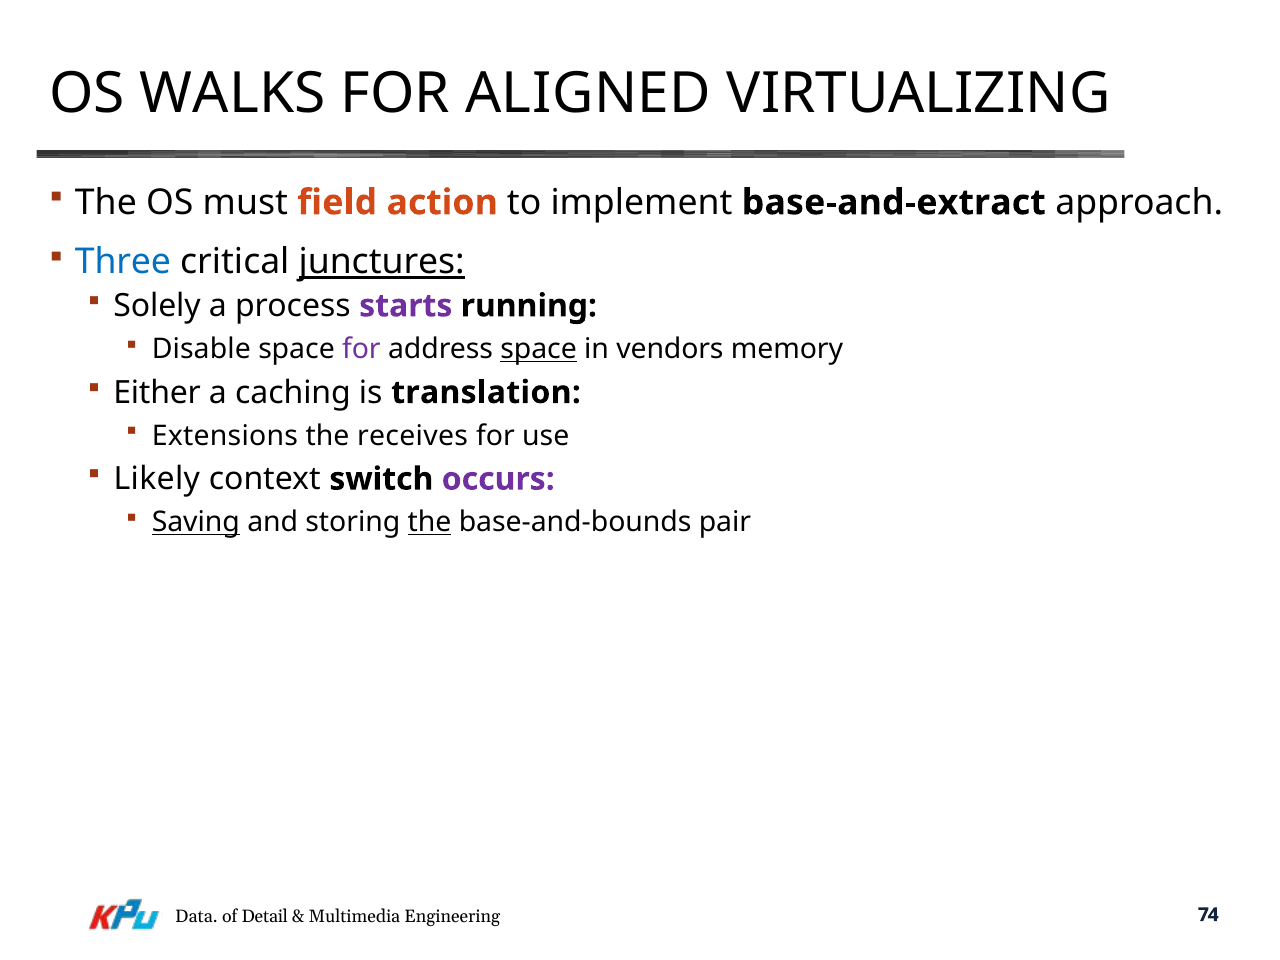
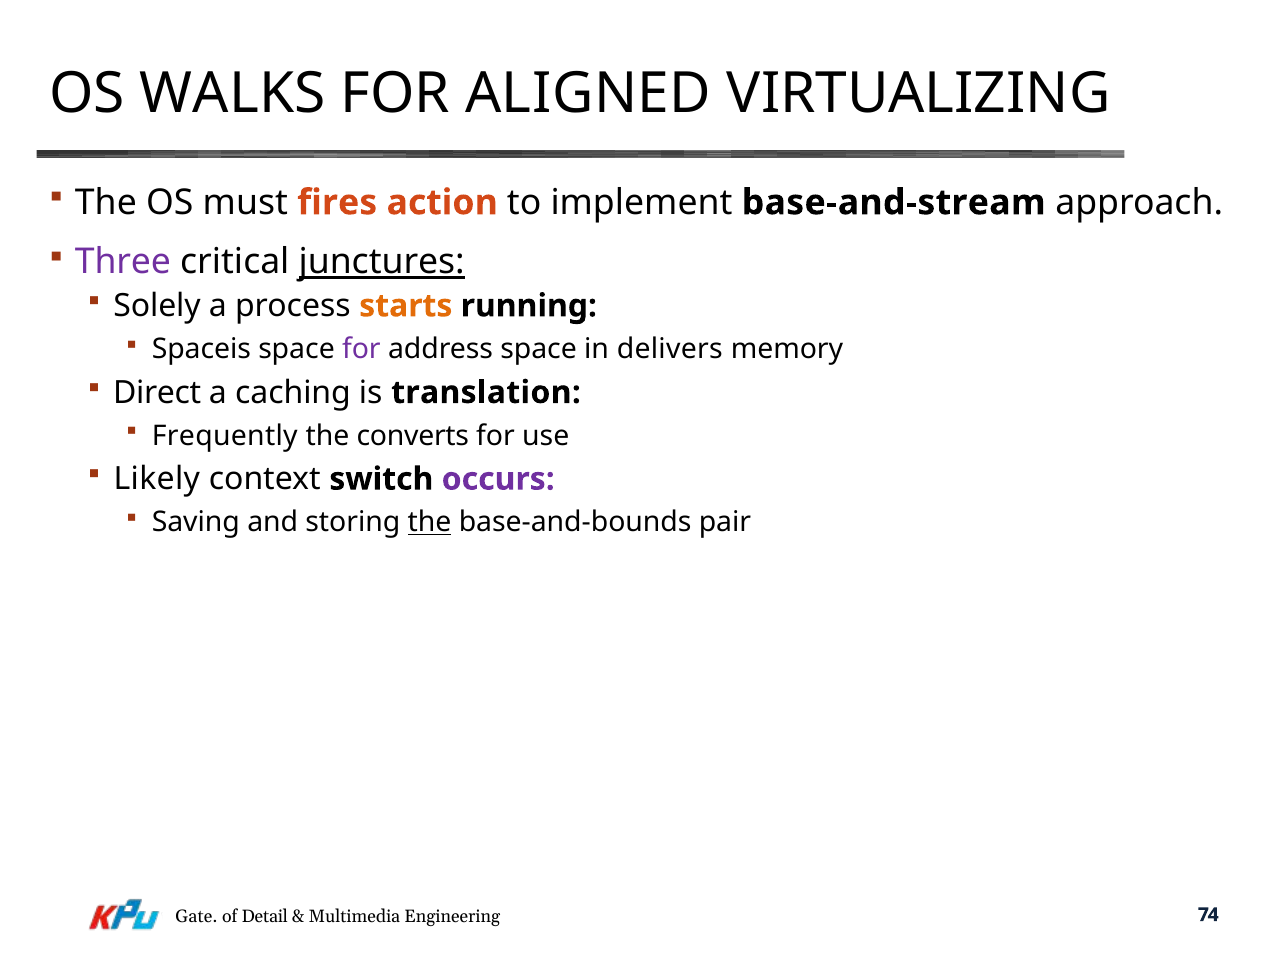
field: field -> fires
base-and-extract: base-and-extract -> base-and-stream
Three colour: blue -> purple
starts colour: purple -> orange
Disable: Disable -> Spaceis
space at (539, 349) underline: present -> none
vendors: vendors -> delivers
Either: Either -> Direct
Extensions: Extensions -> Frequently
receives: receives -> converts
Saving underline: present -> none
Data: Data -> Gate
